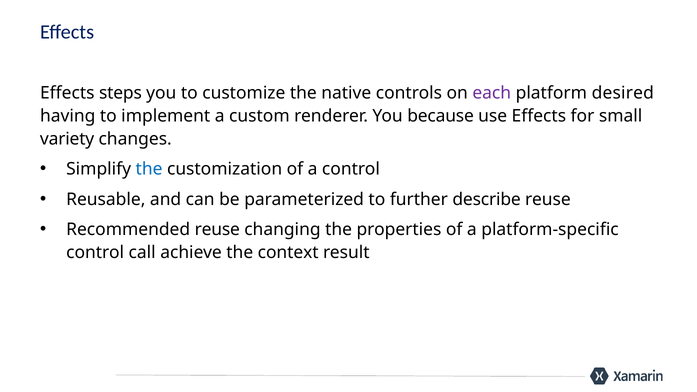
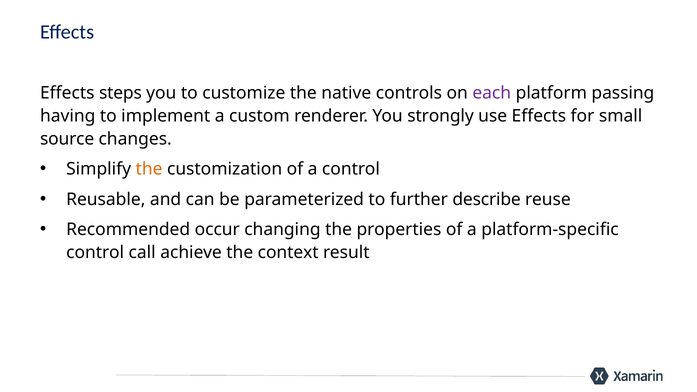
desired: desired -> passing
because: because -> strongly
variety: variety -> source
the at (149, 169) colour: blue -> orange
Recommended reuse: reuse -> occur
